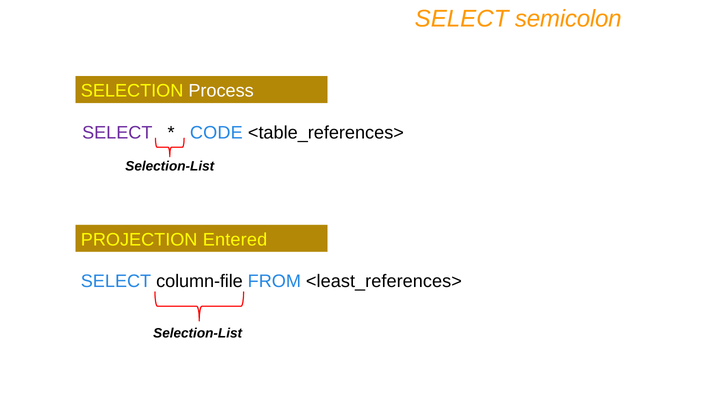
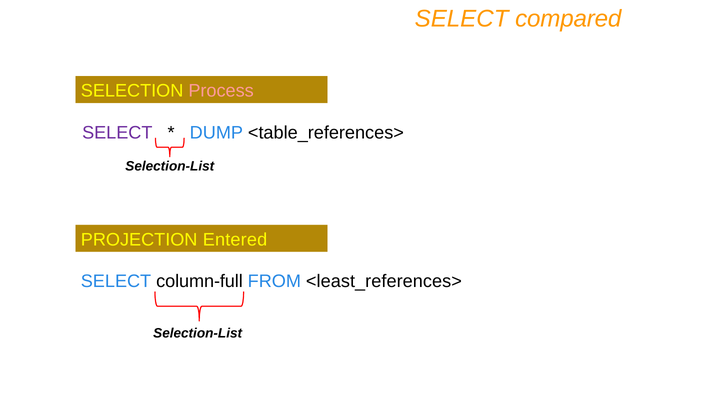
semicolon: semicolon -> compared
Process colour: white -> pink
CODE: CODE -> DUMP
column-file: column-file -> column-full
